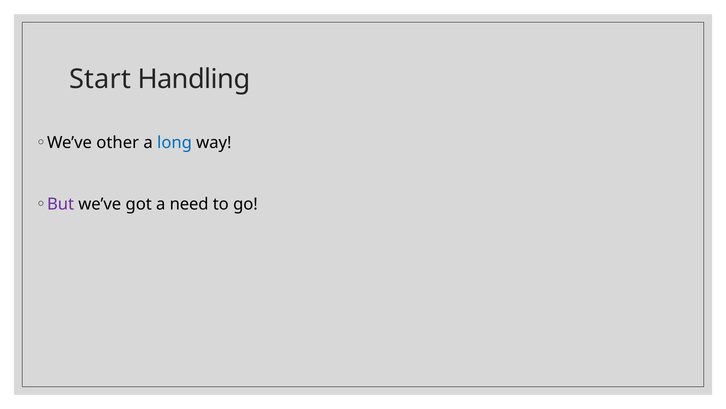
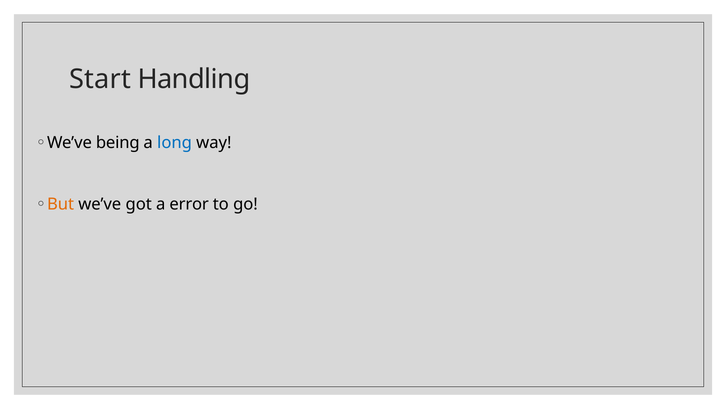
other: other -> being
But colour: purple -> orange
need: need -> error
